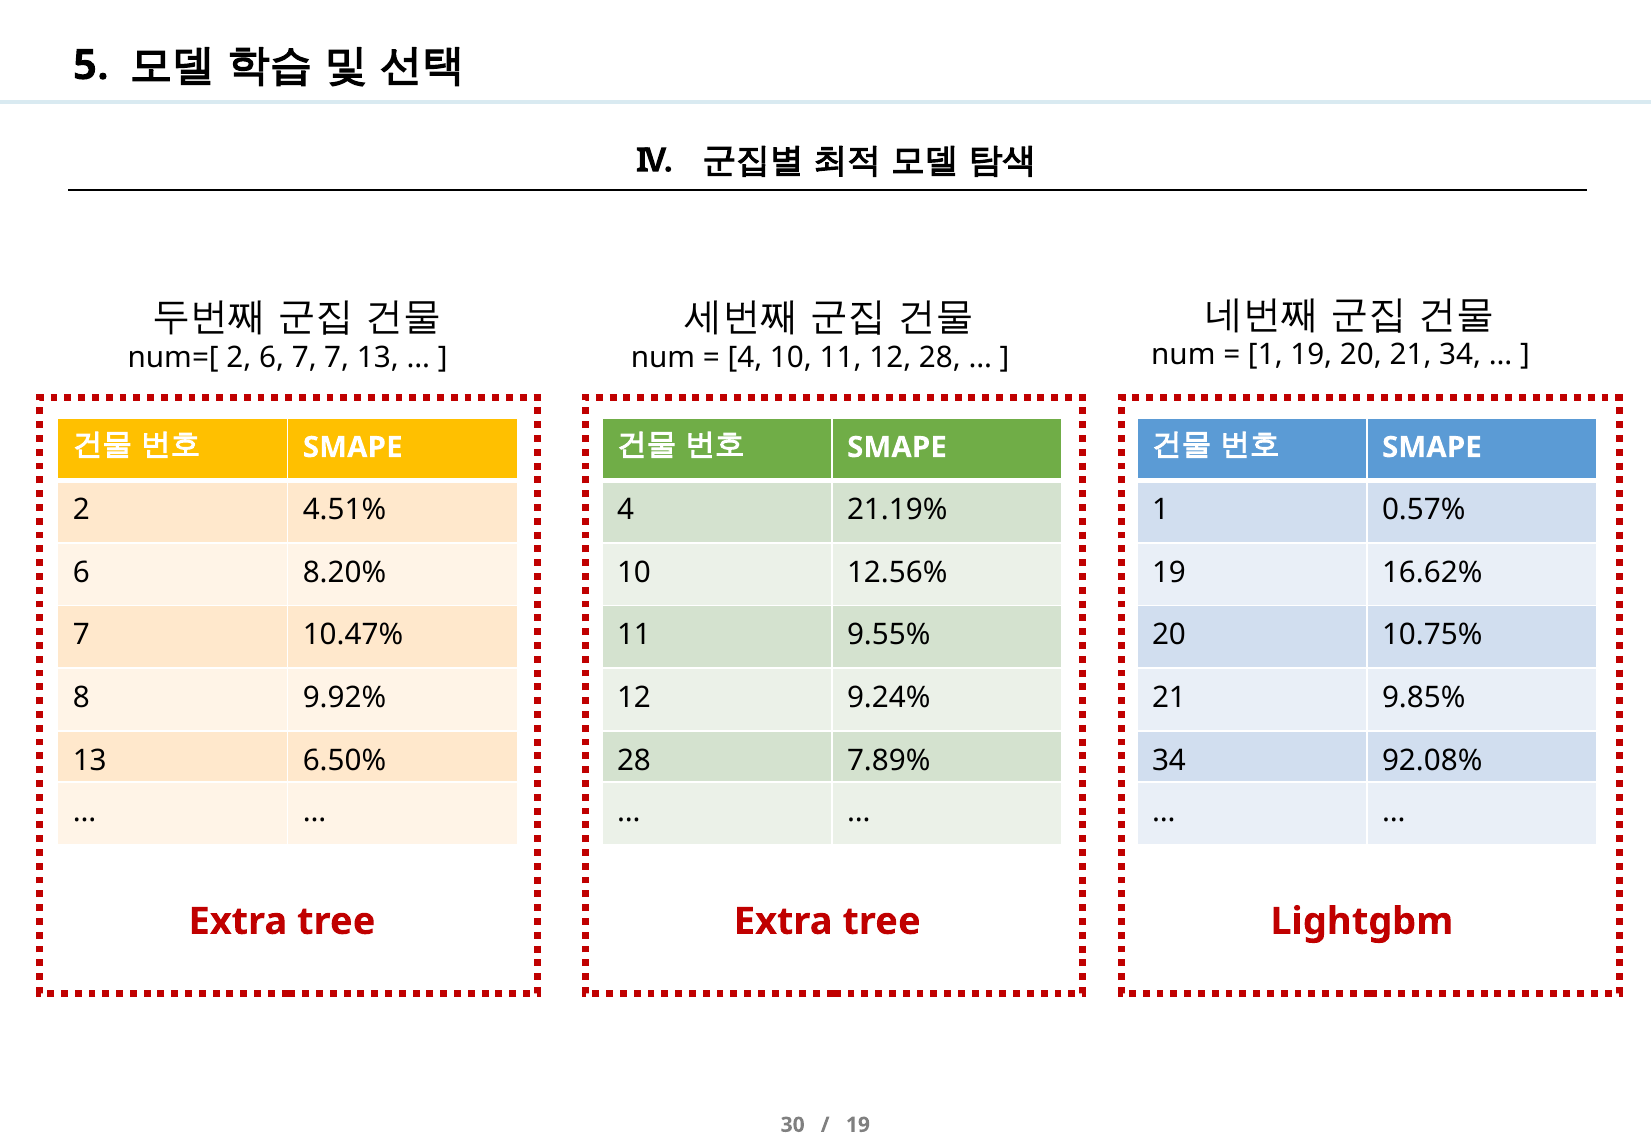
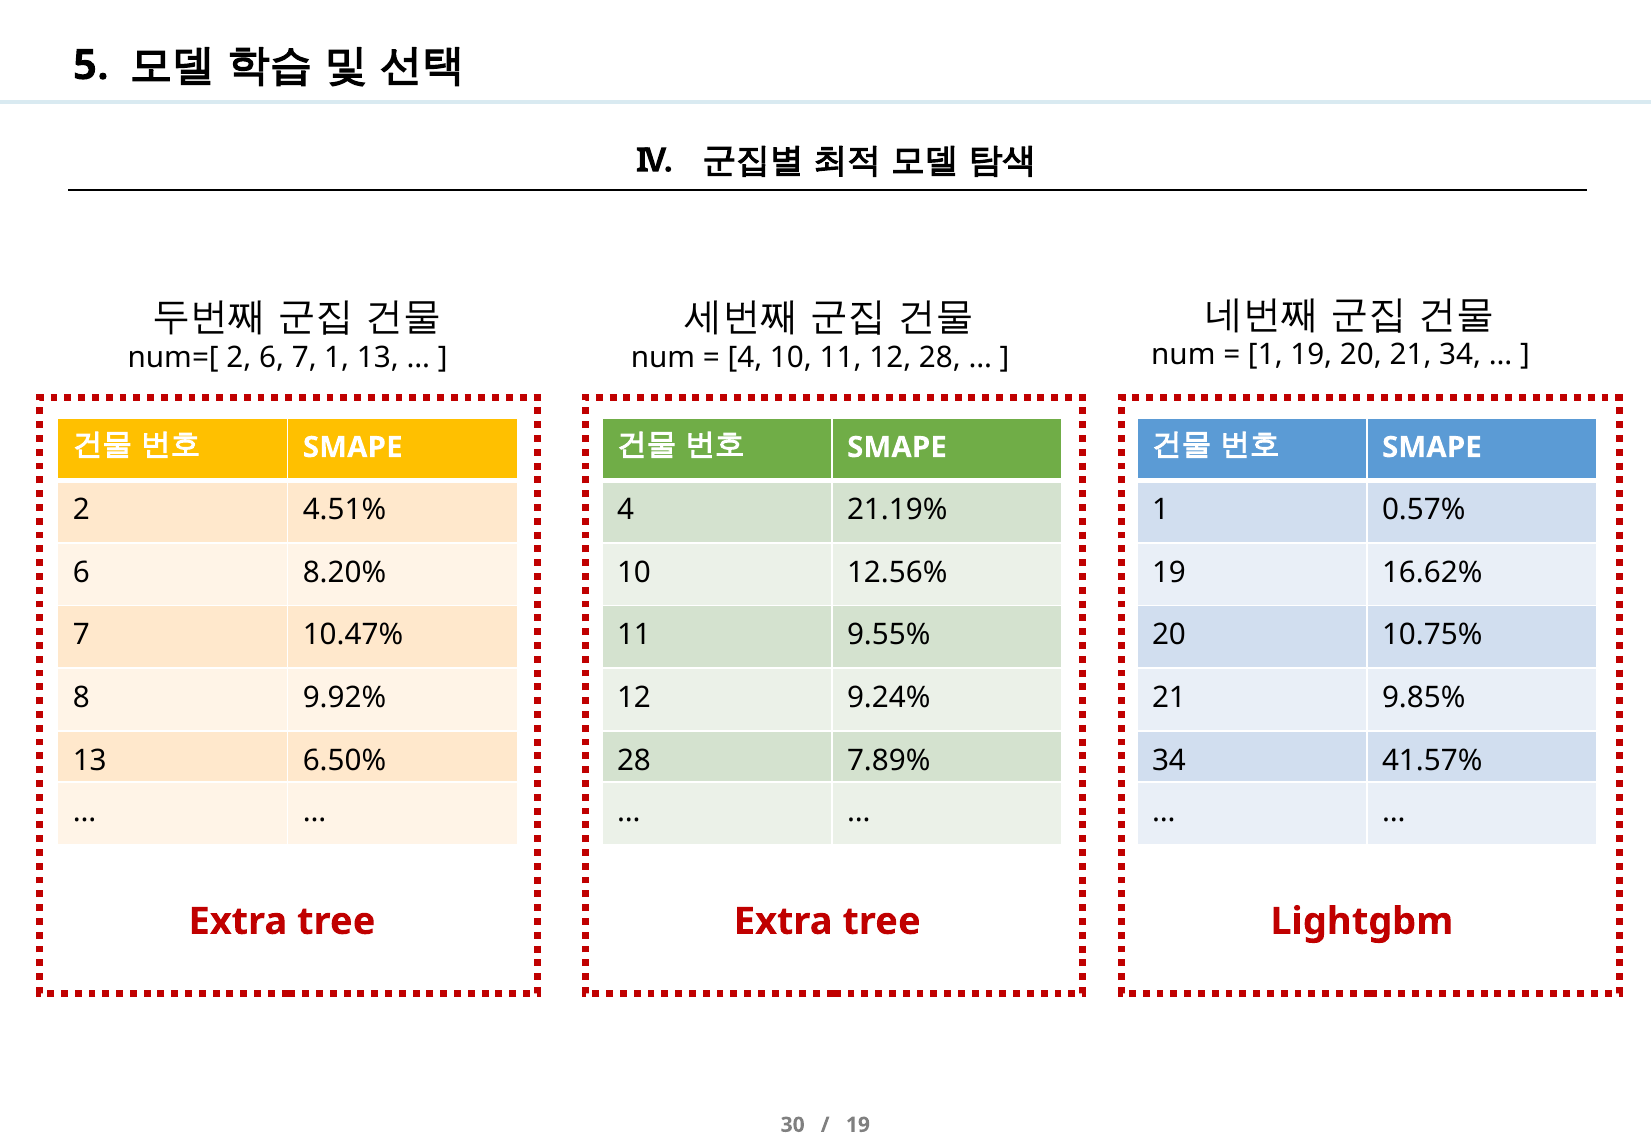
7 7: 7 -> 1
92.08%: 92.08% -> 41.57%
